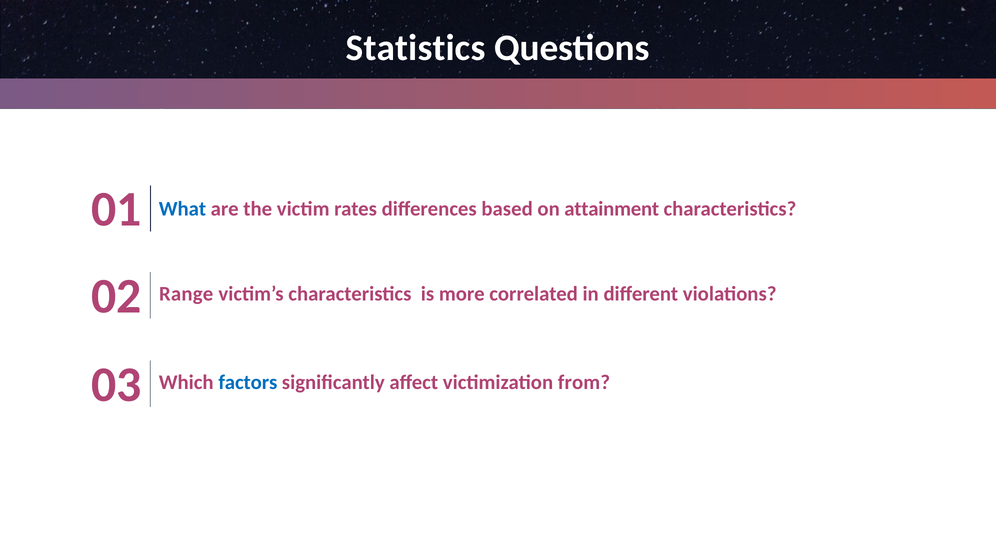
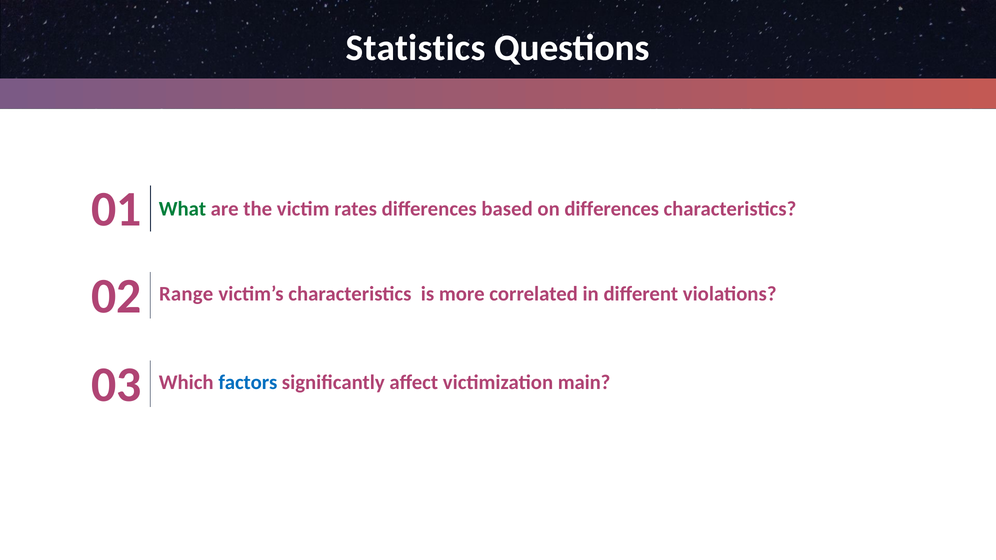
What colour: blue -> green
on attainment: attainment -> differences
from: from -> main
